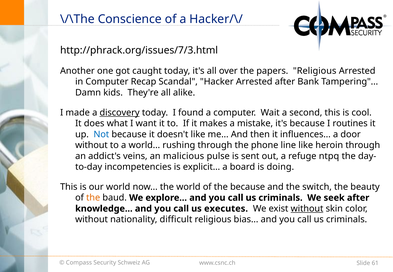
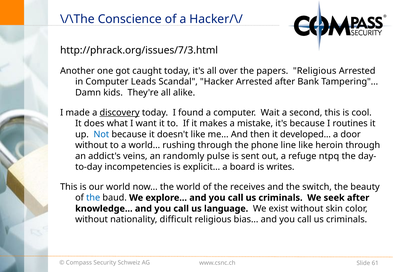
Recap: Recap -> Leads
influences: influences -> developed
malicious: malicious -> randomly
doing: doing -> writes
the because: because -> receives
the at (93, 198) colour: orange -> blue
executes: executes -> language
without at (307, 209) underline: present -> none
